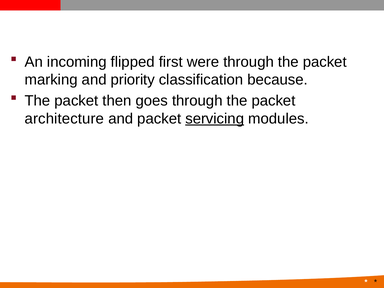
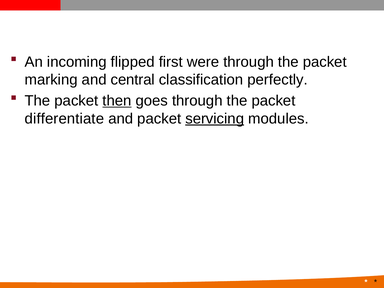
priority: priority -> central
because: because -> perfectly
then underline: none -> present
architecture: architecture -> differentiate
